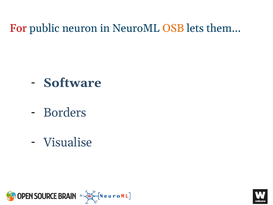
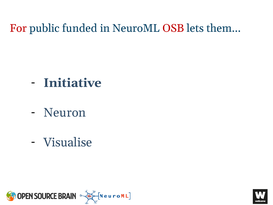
neuron: neuron -> funded
OSB colour: orange -> red
Software: Software -> Initiative
Borders: Borders -> Neuron
